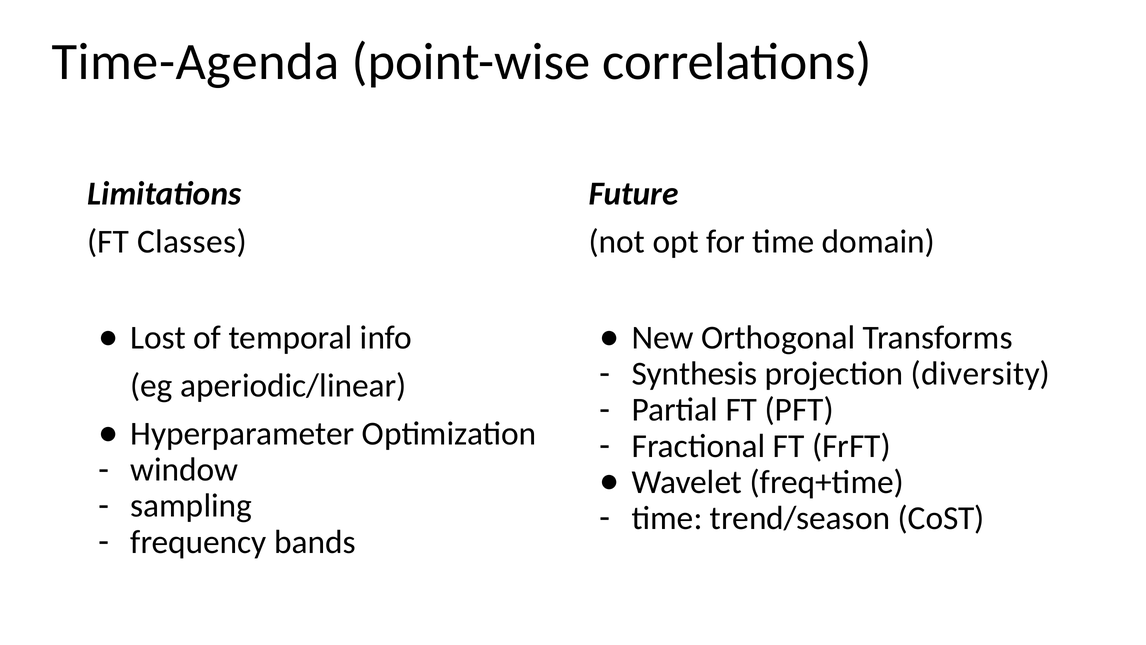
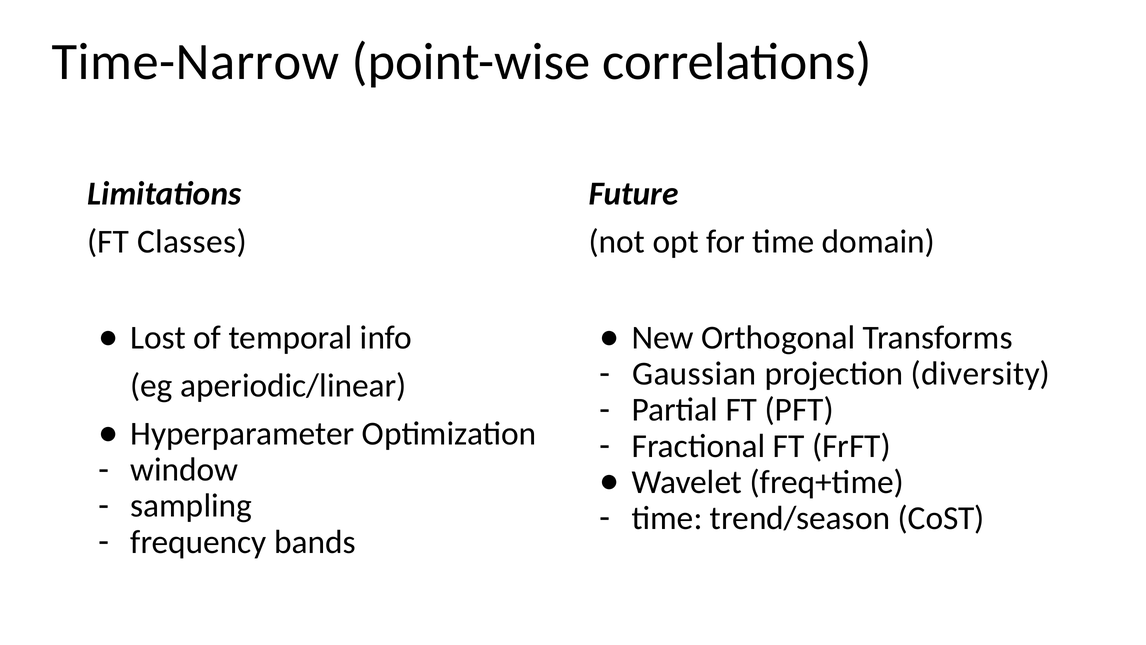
Time-Agenda: Time-Agenda -> Time-Narrow
Synthesis: Synthesis -> Gaussian
